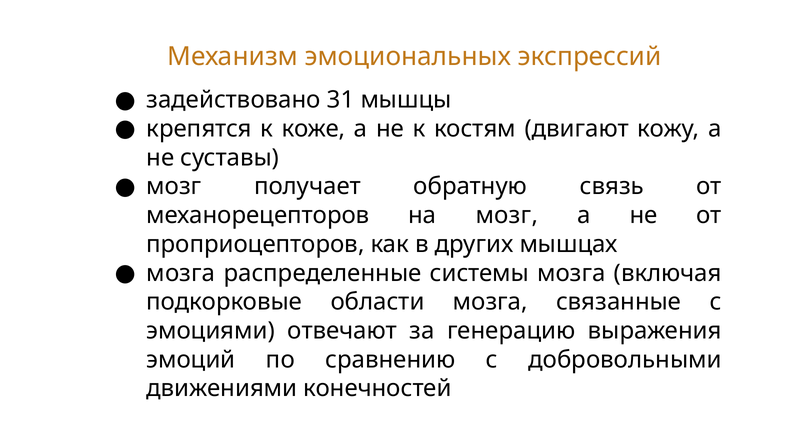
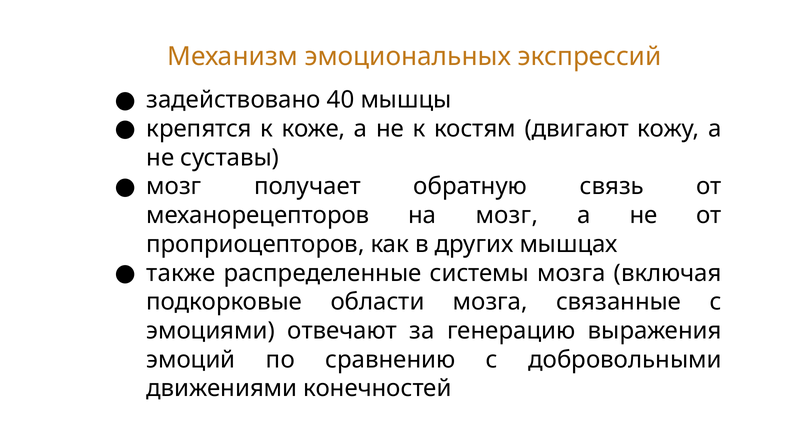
31: 31 -> 40
мозга at (181, 273): мозга -> также
